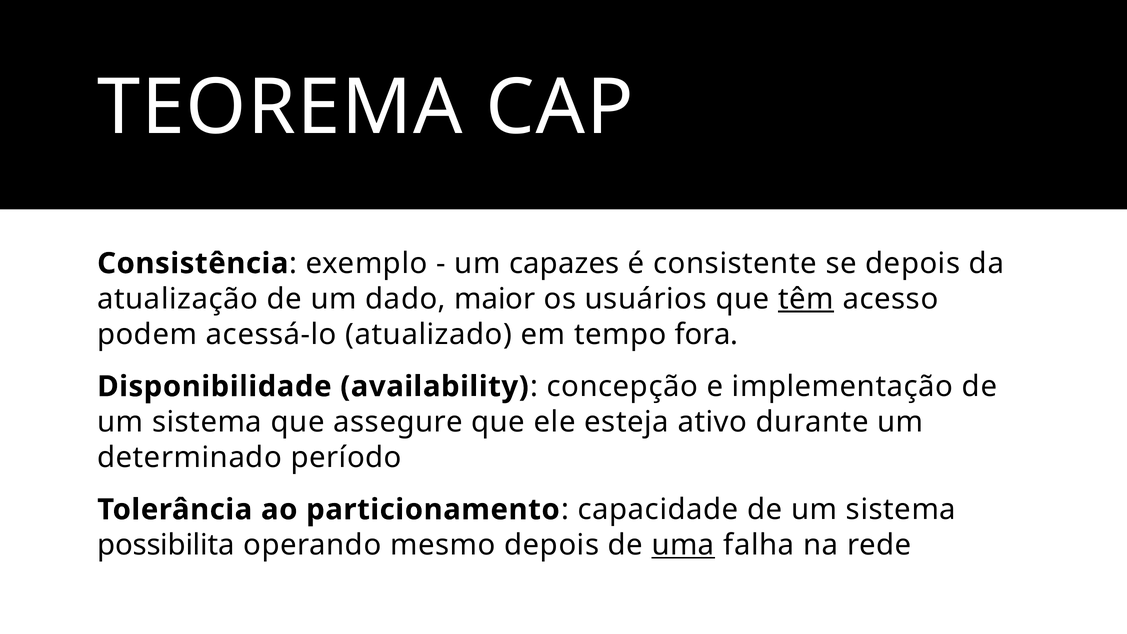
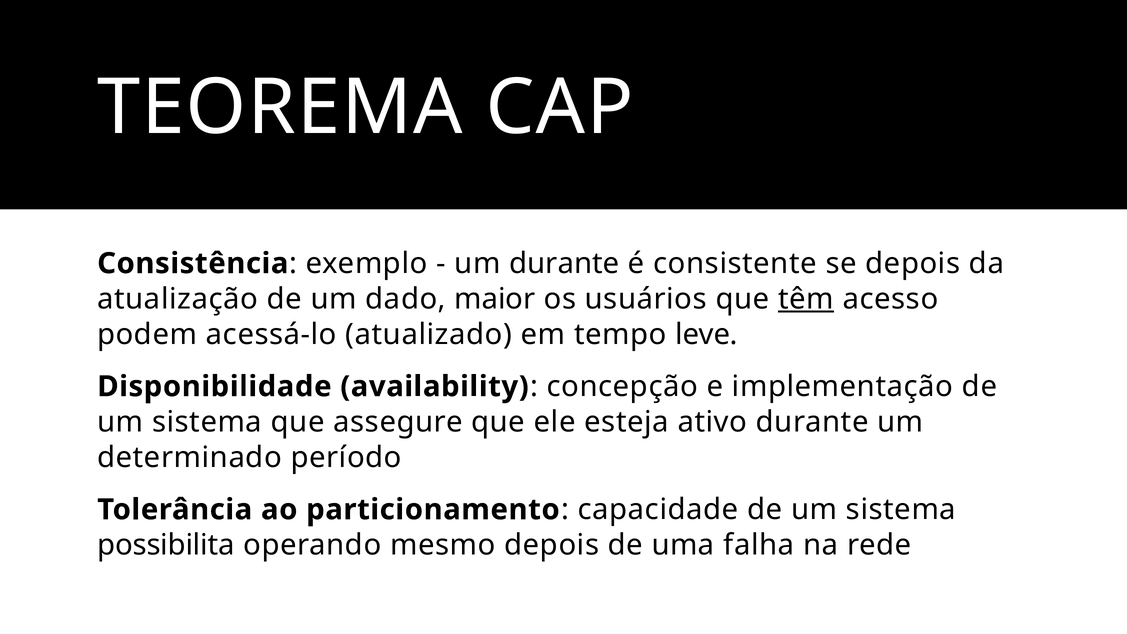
um capazes: capazes -> durante
fora: fora -> leve
uma underline: present -> none
